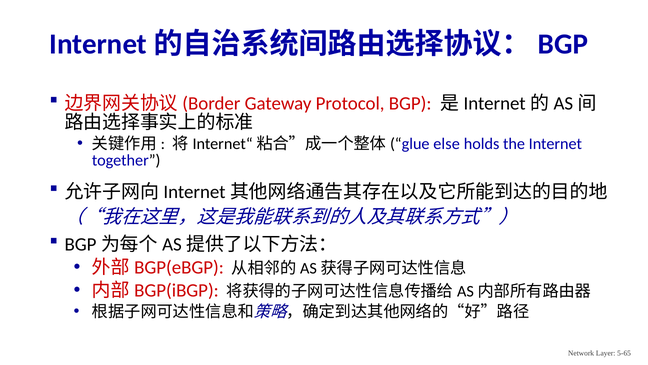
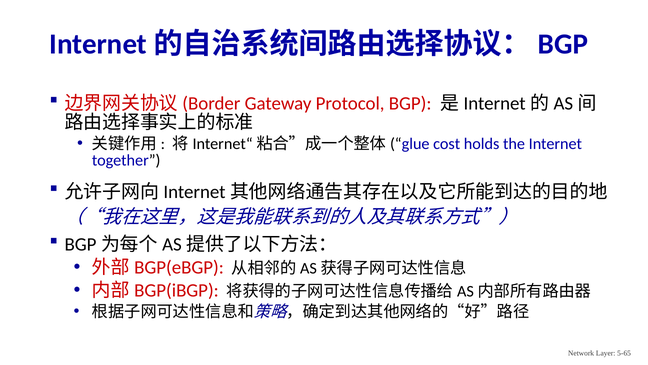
else: else -> cost
